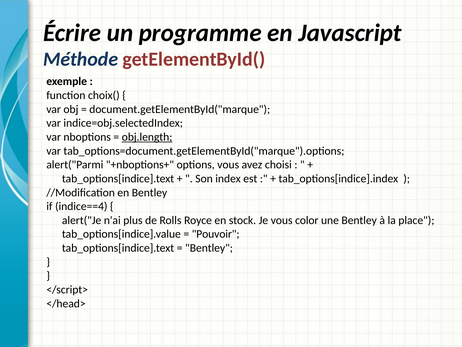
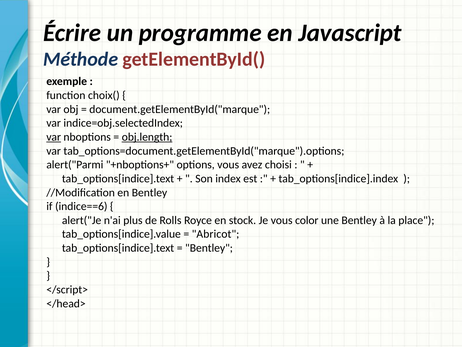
var at (54, 137) underline: none -> present
indice==4: indice==4 -> indice==6
Pouvoir: Pouvoir -> Abricot
